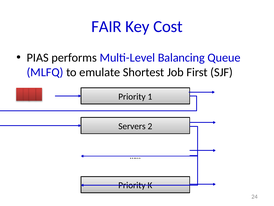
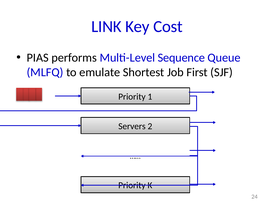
FAIR: FAIR -> LINK
Balancing: Balancing -> Sequence
